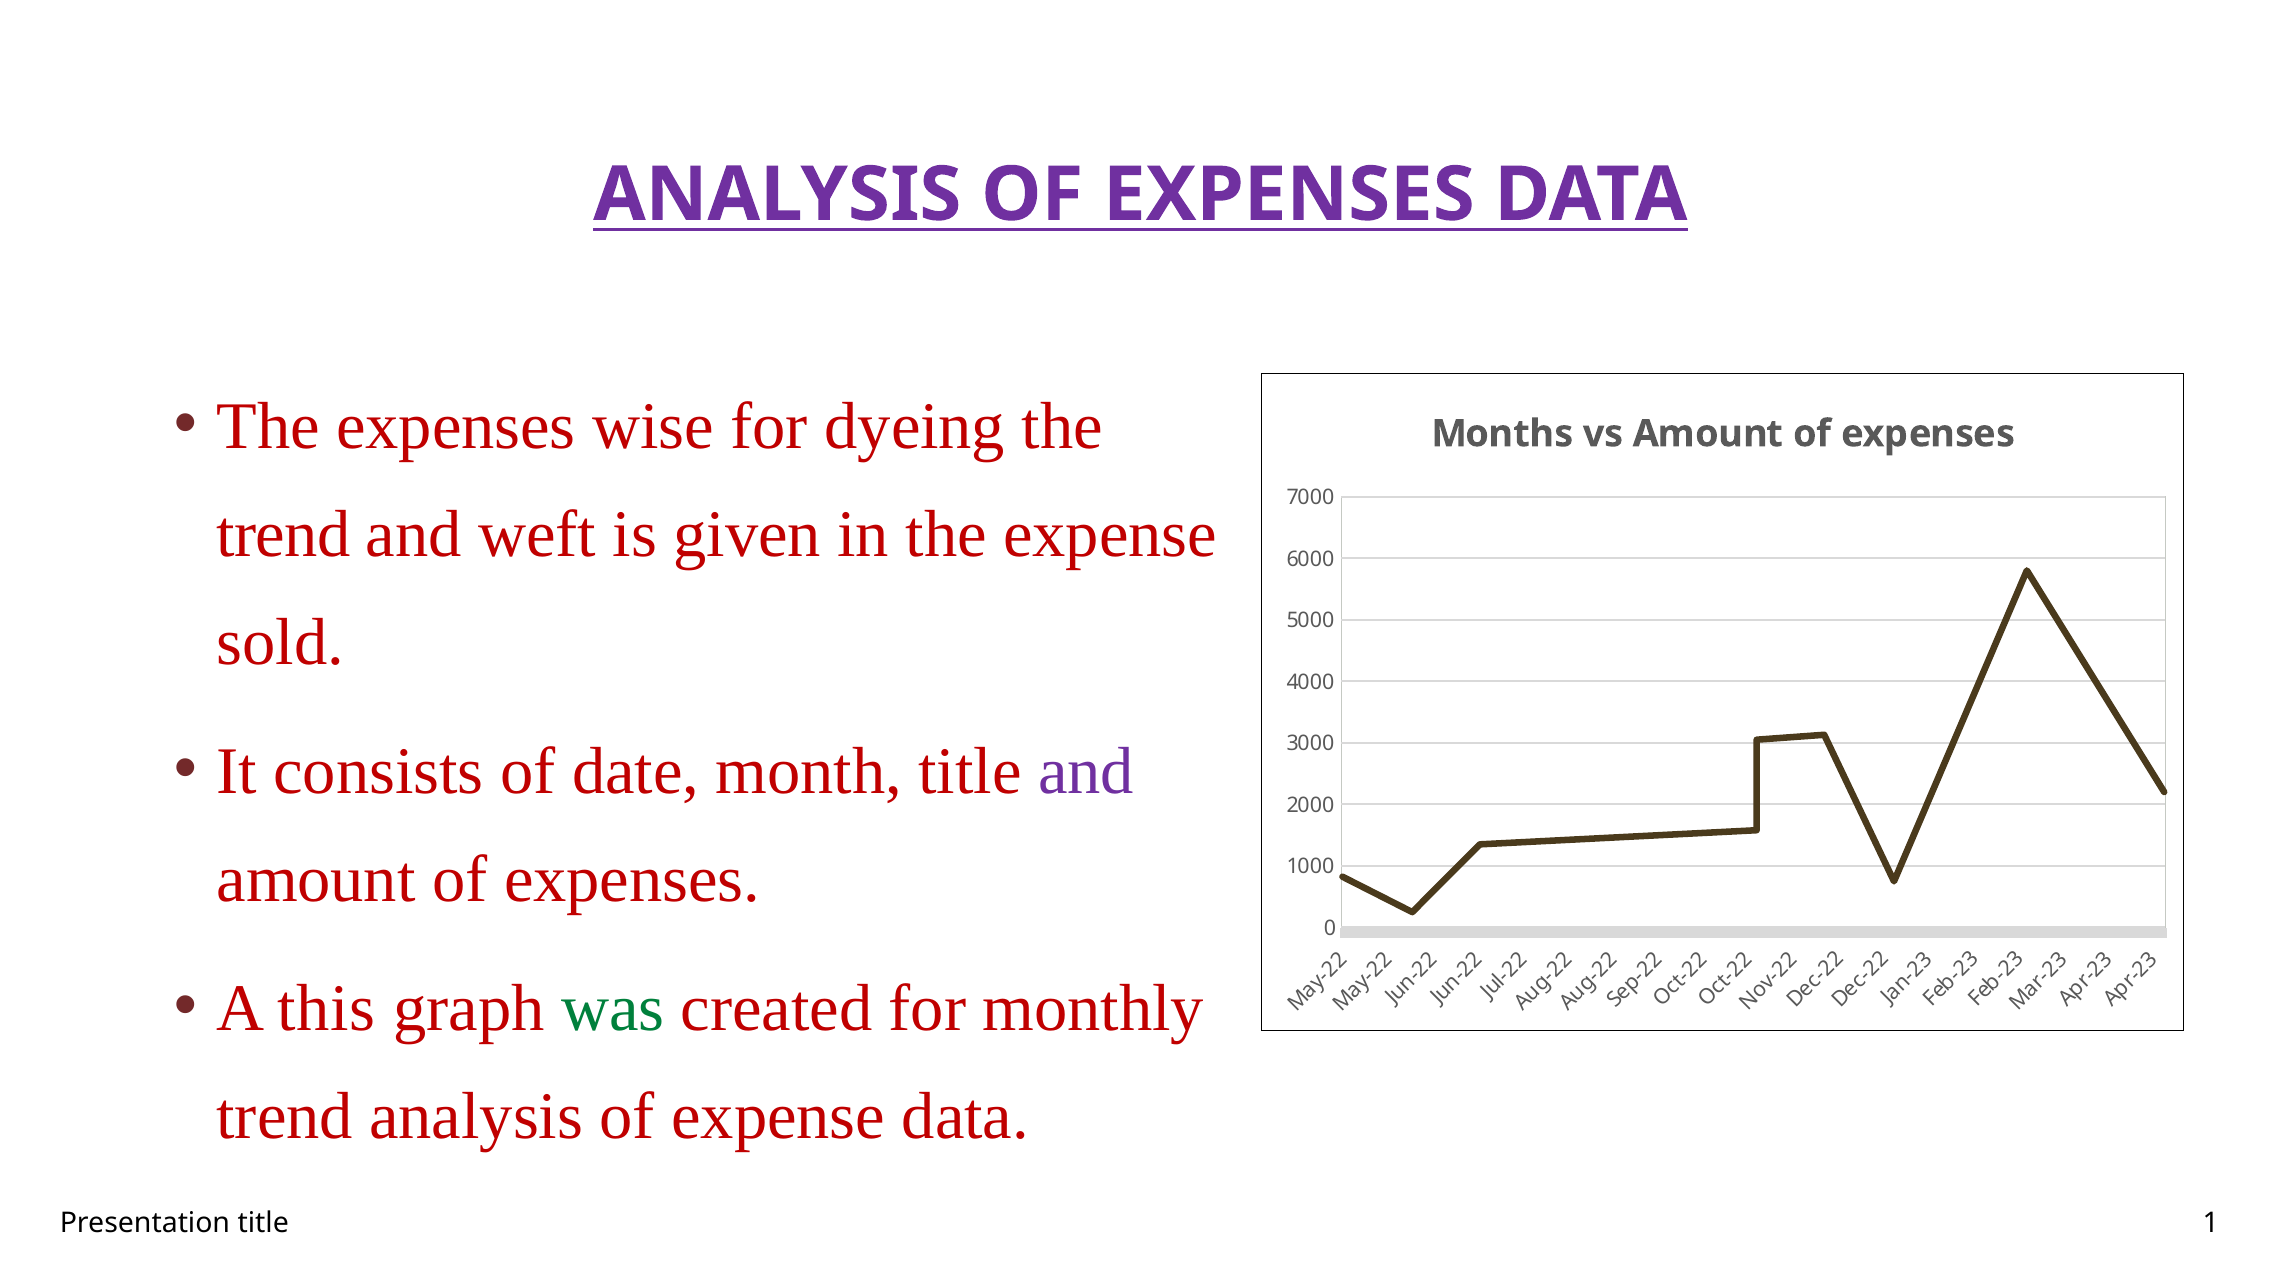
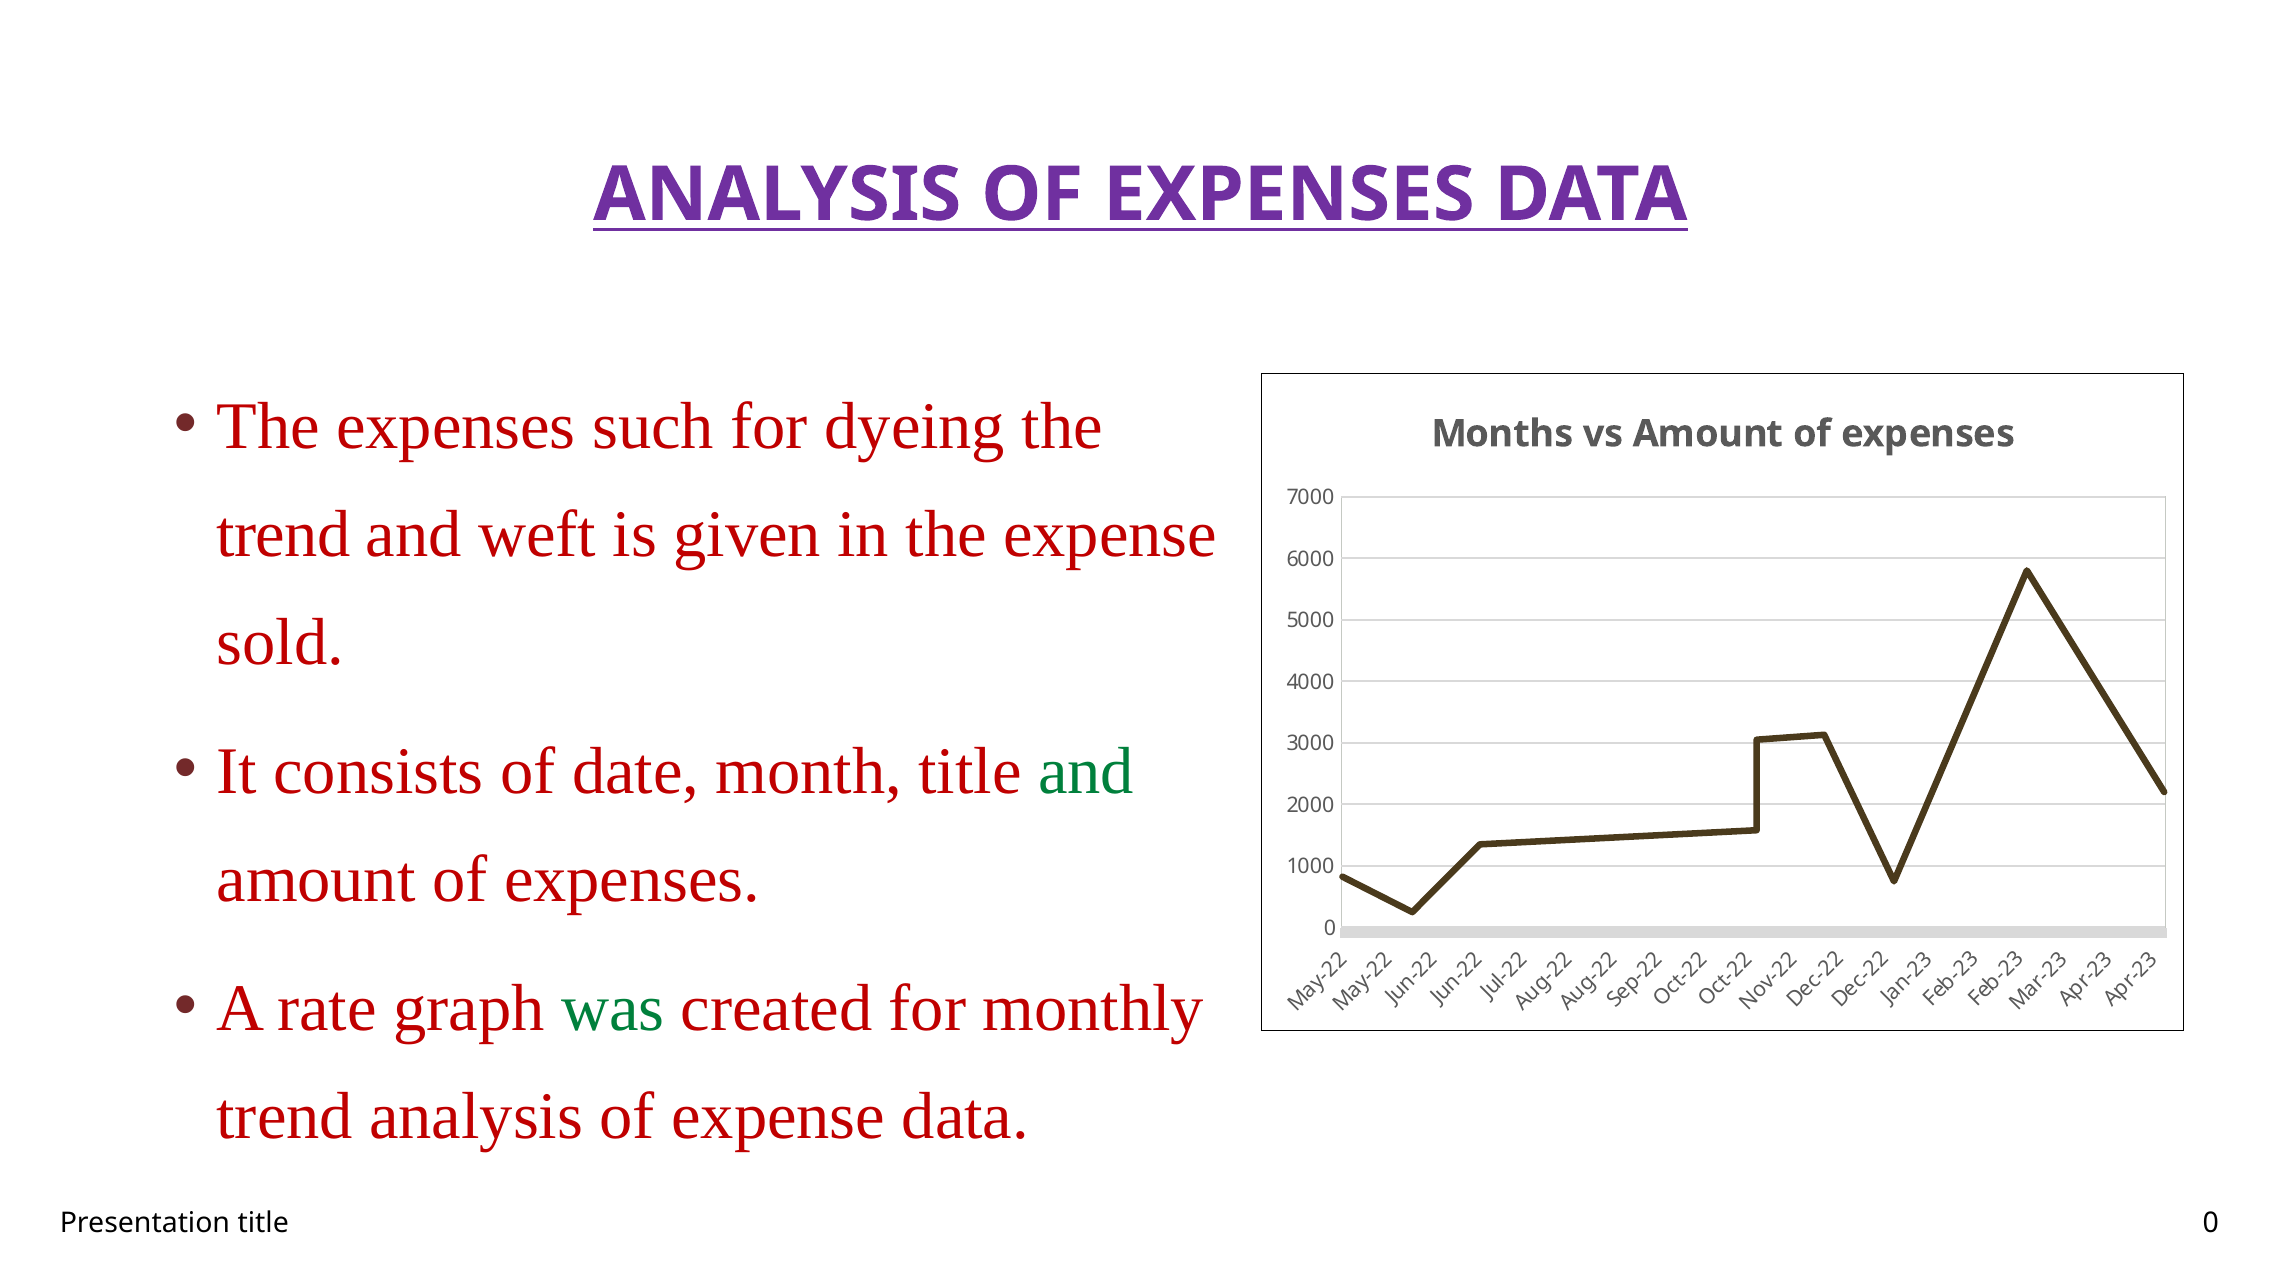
wise: wise -> such
and at (1086, 771) colour: purple -> green
this: this -> rate
title 1: 1 -> 0
